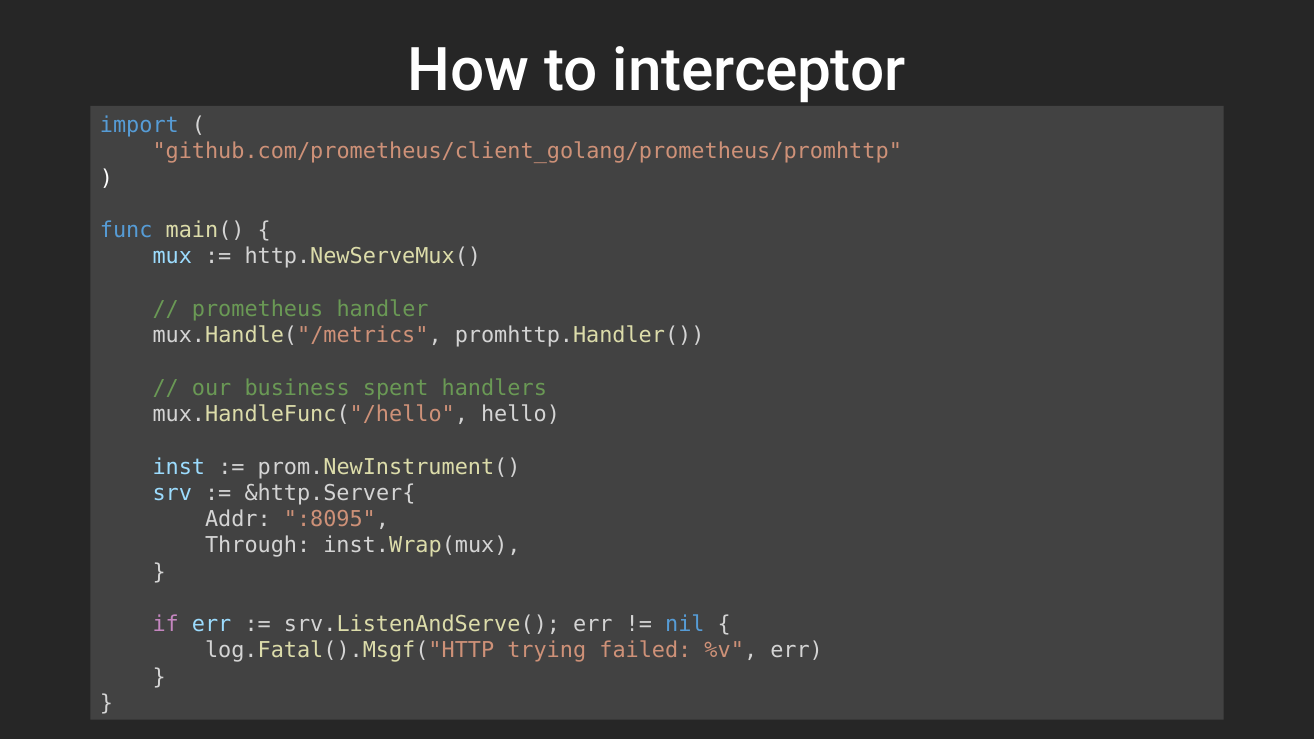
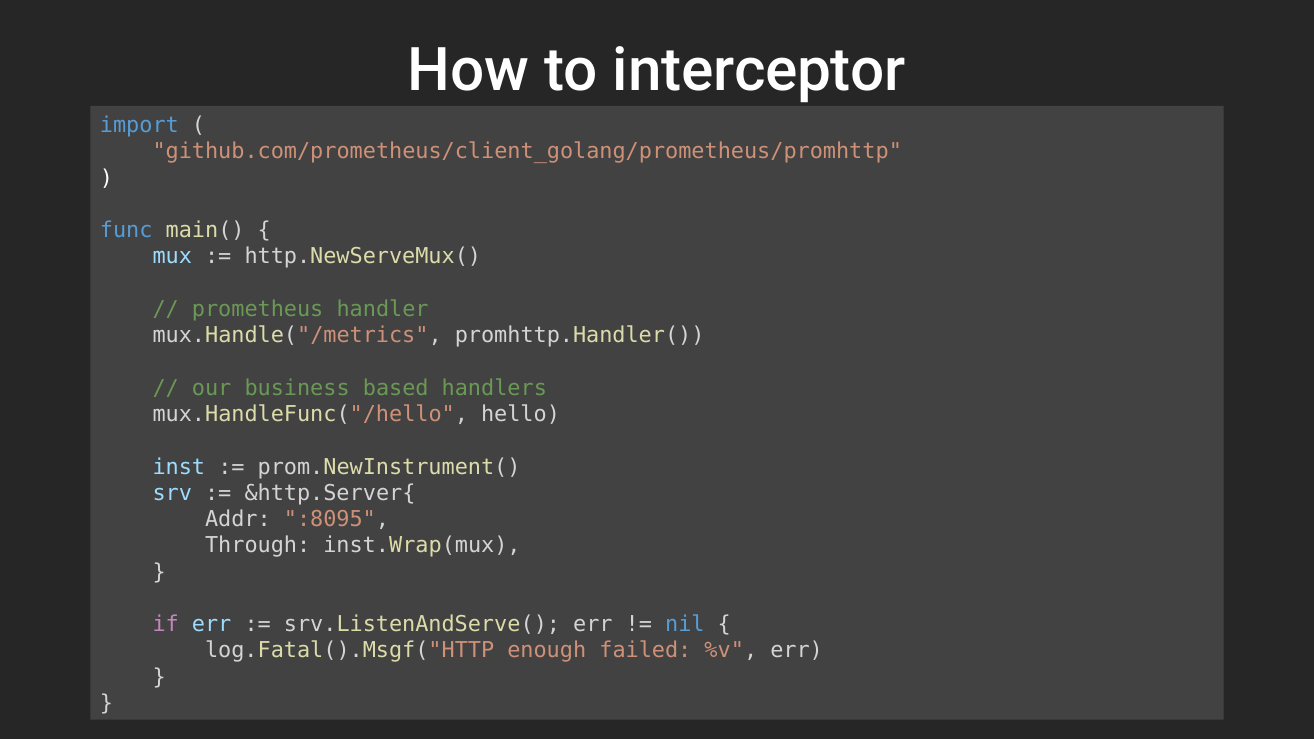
spent: spent -> based
trying: trying -> enough
